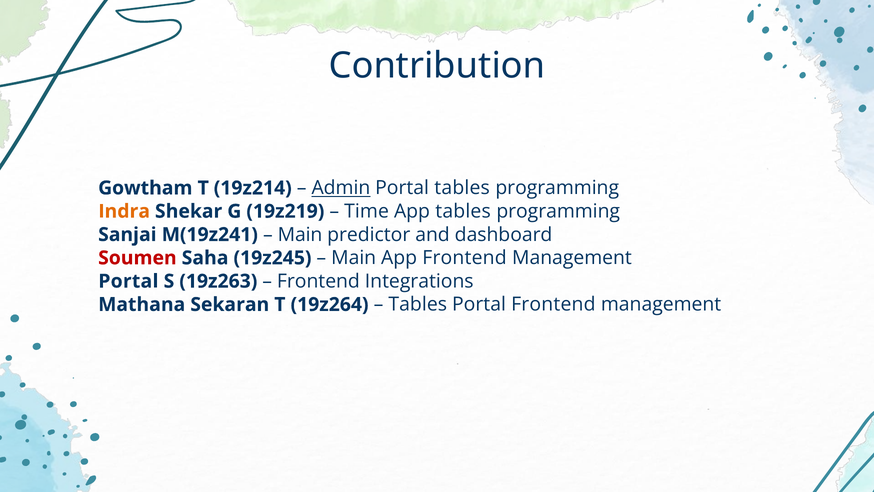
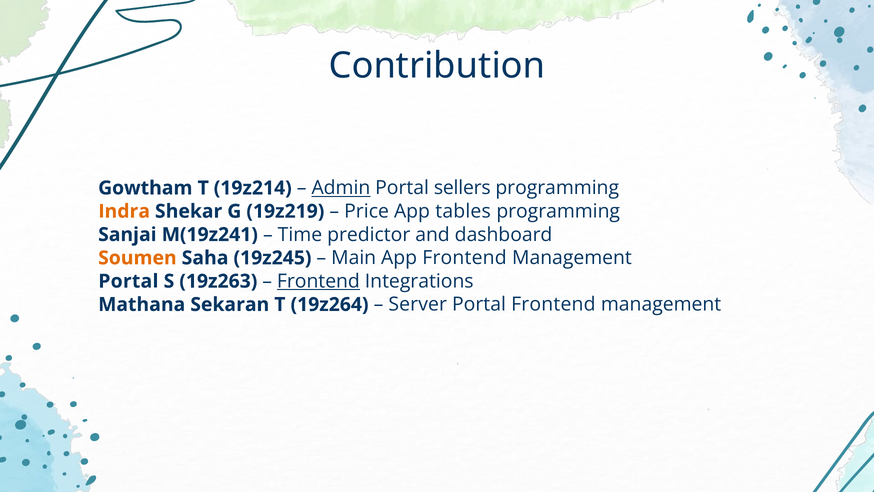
Portal tables: tables -> sellers
Time: Time -> Price
Main at (300, 234): Main -> Time
Soumen colour: red -> orange
Frontend at (318, 281) underline: none -> present
Tables at (418, 304): Tables -> Server
